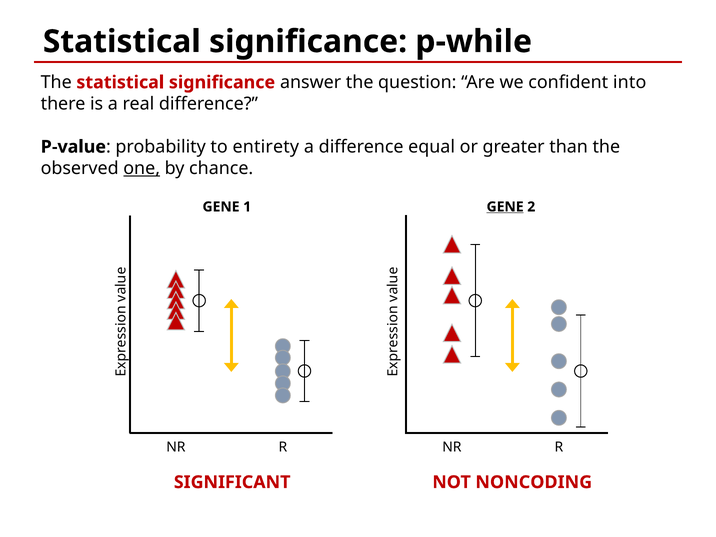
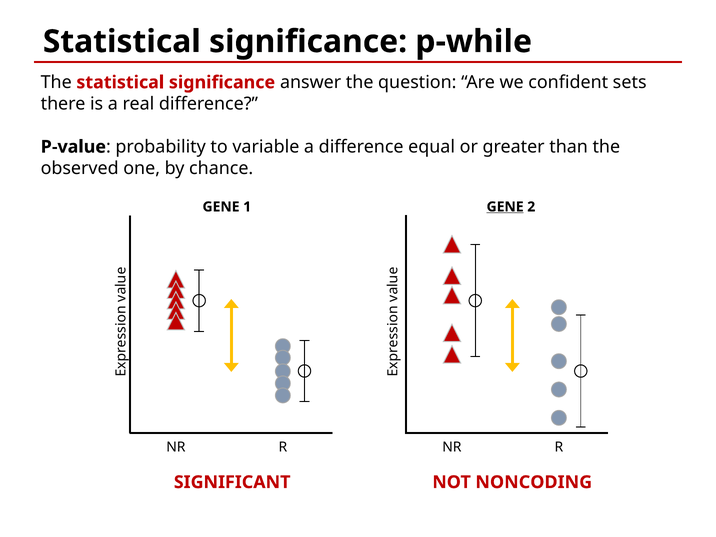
into: into -> sets
entirety: entirety -> variable
one underline: present -> none
